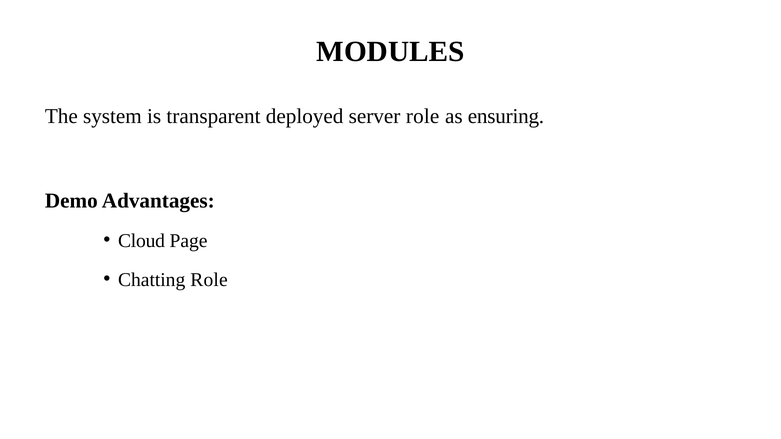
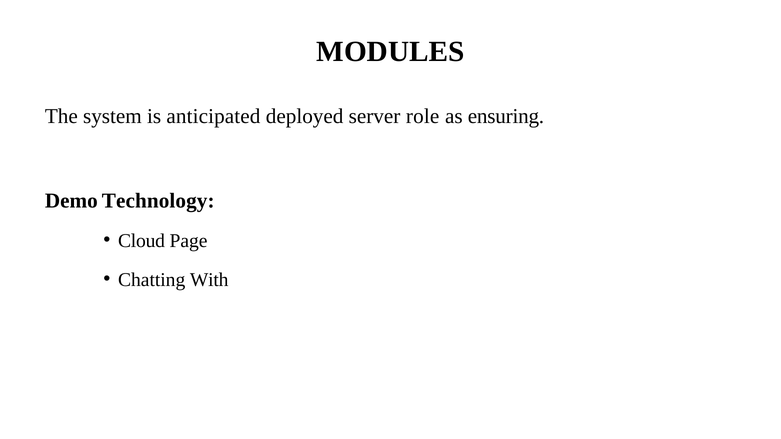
transparent: transparent -> anticipated
Advantages: Advantages -> Technology
Chatting Role: Role -> With
